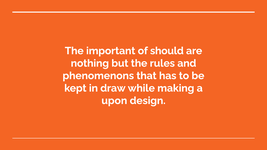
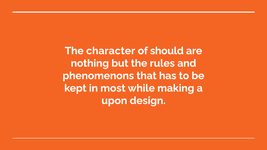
important: important -> character
draw: draw -> most
